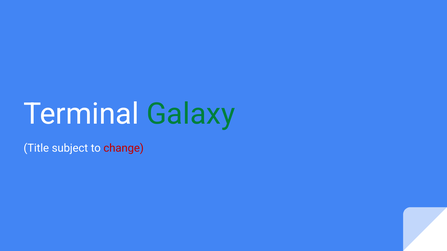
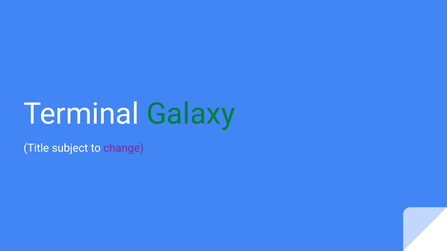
change colour: red -> purple
